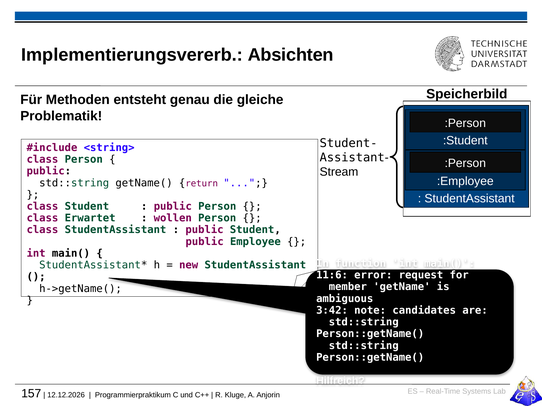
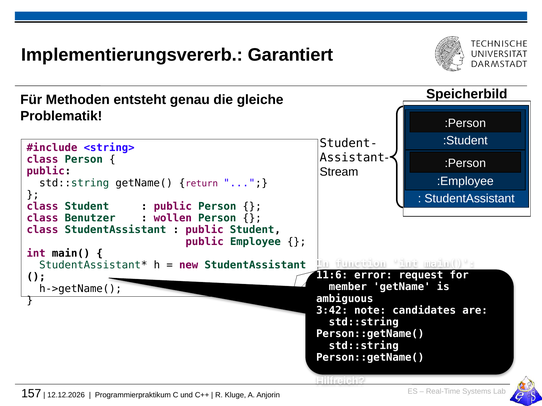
Absichten: Absichten -> Garantiert
Erwartet: Erwartet -> Benutzer
